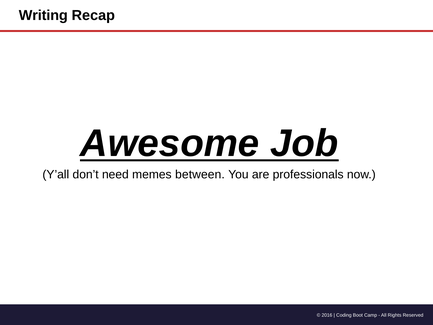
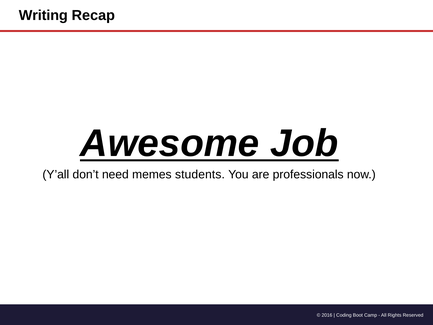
between: between -> students
